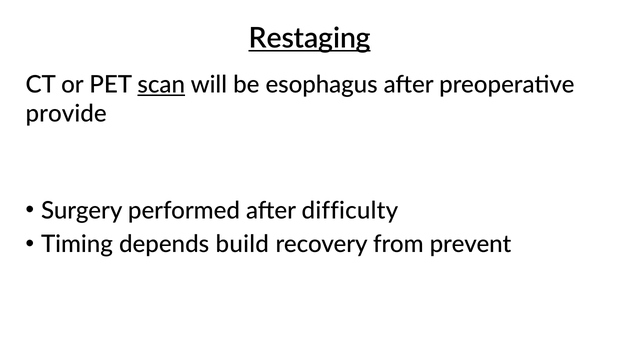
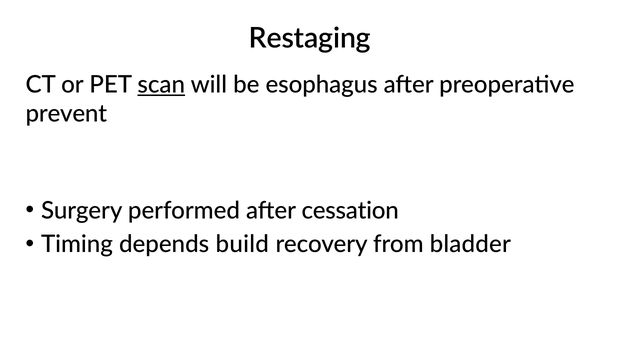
Restaging underline: present -> none
provide: provide -> prevent
difficulty: difficulty -> cessation
prevent: prevent -> bladder
